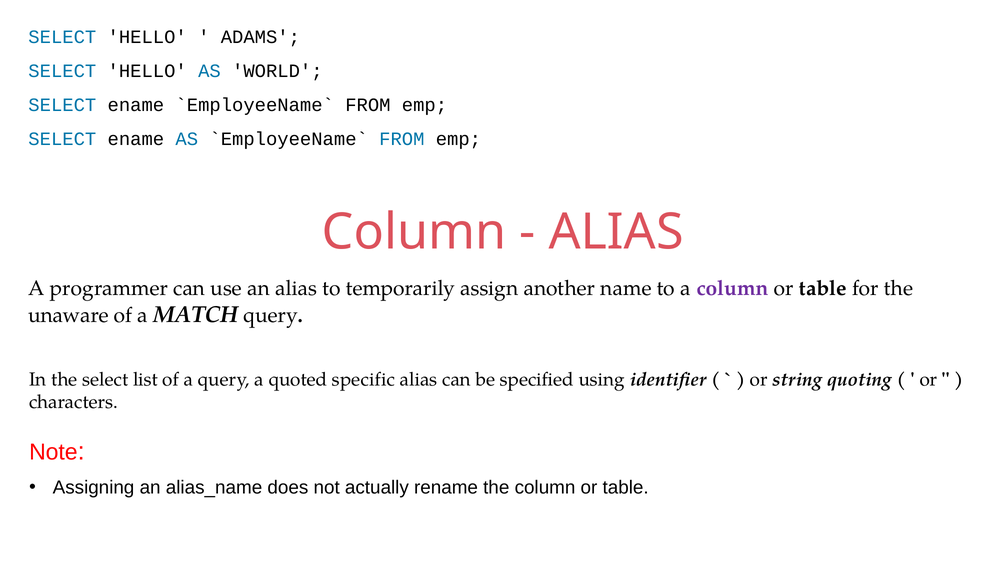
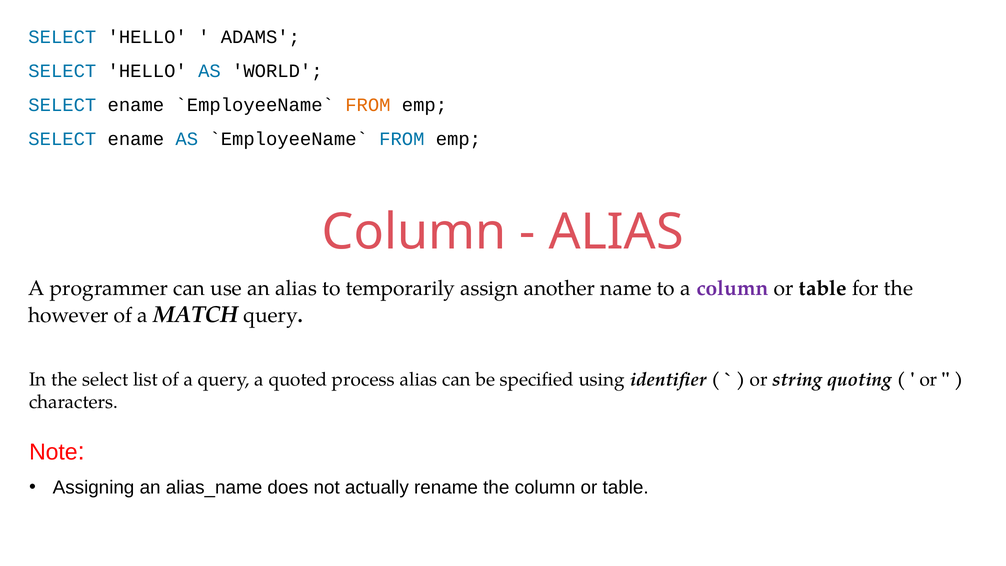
FROM at (368, 105) colour: black -> orange
unaware: unaware -> however
specific: specific -> process
